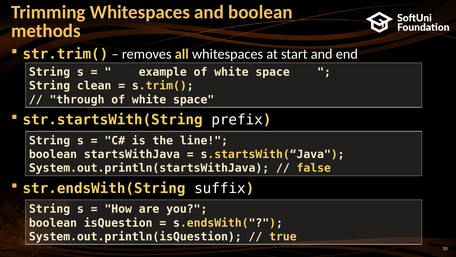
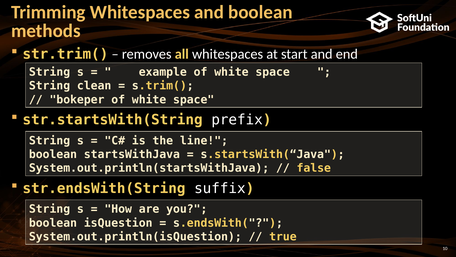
through: through -> bokeper
